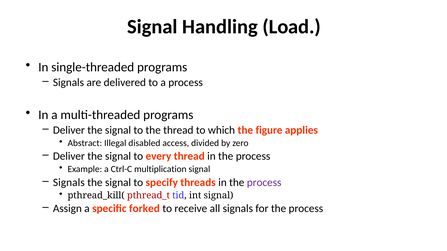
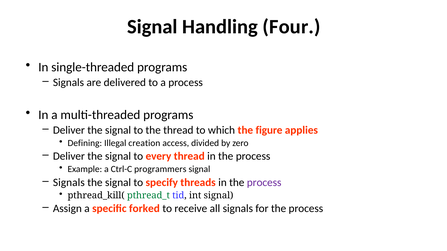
Load: Load -> Four
Abstract: Abstract -> Defining
disabled: disabled -> creation
multiplication: multiplication -> programmers
pthread_t colour: red -> green
